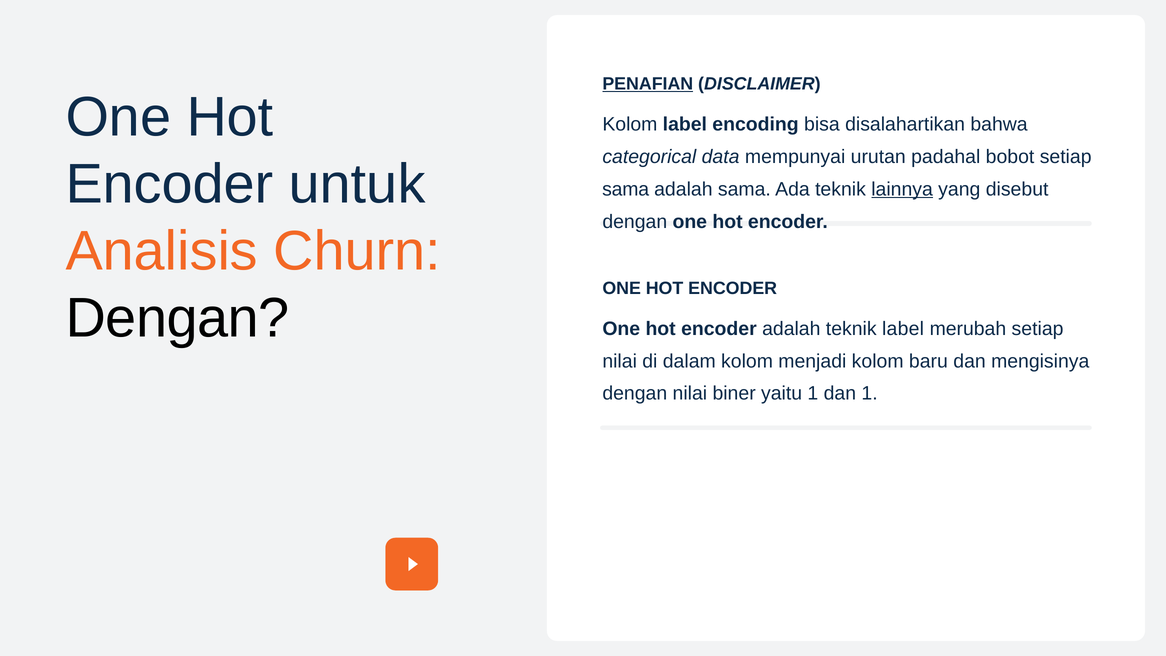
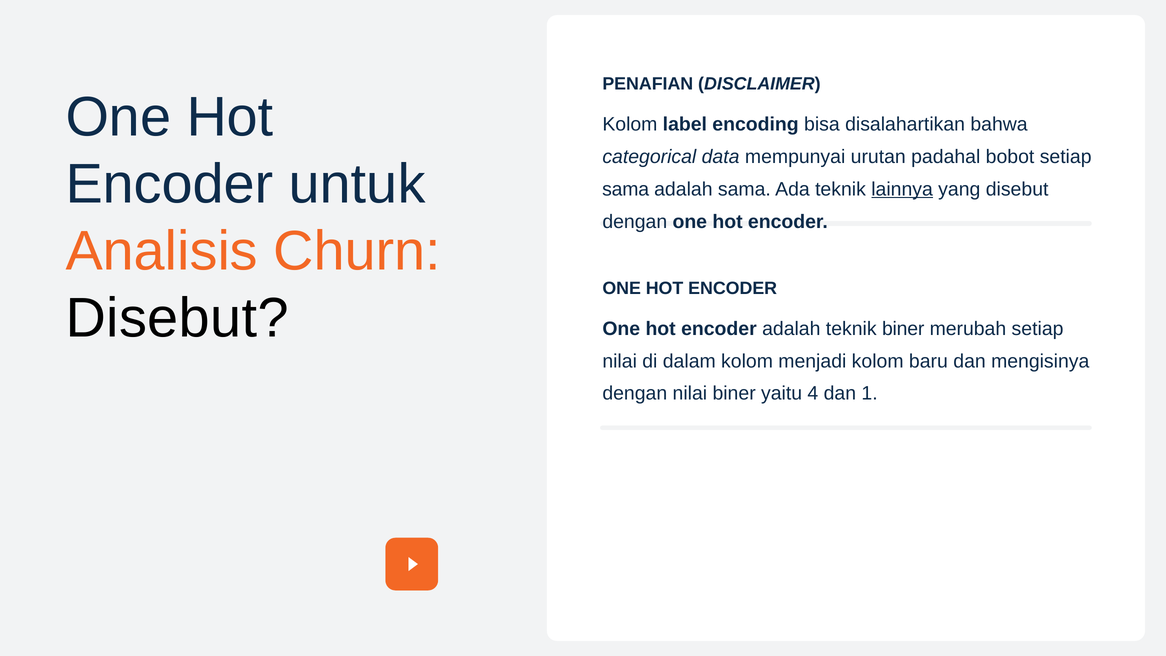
PENAFIAN underline: present -> none
Dengan at (178, 318): Dengan -> Disebut
teknik label: label -> biner
yaitu 1: 1 -> 4
